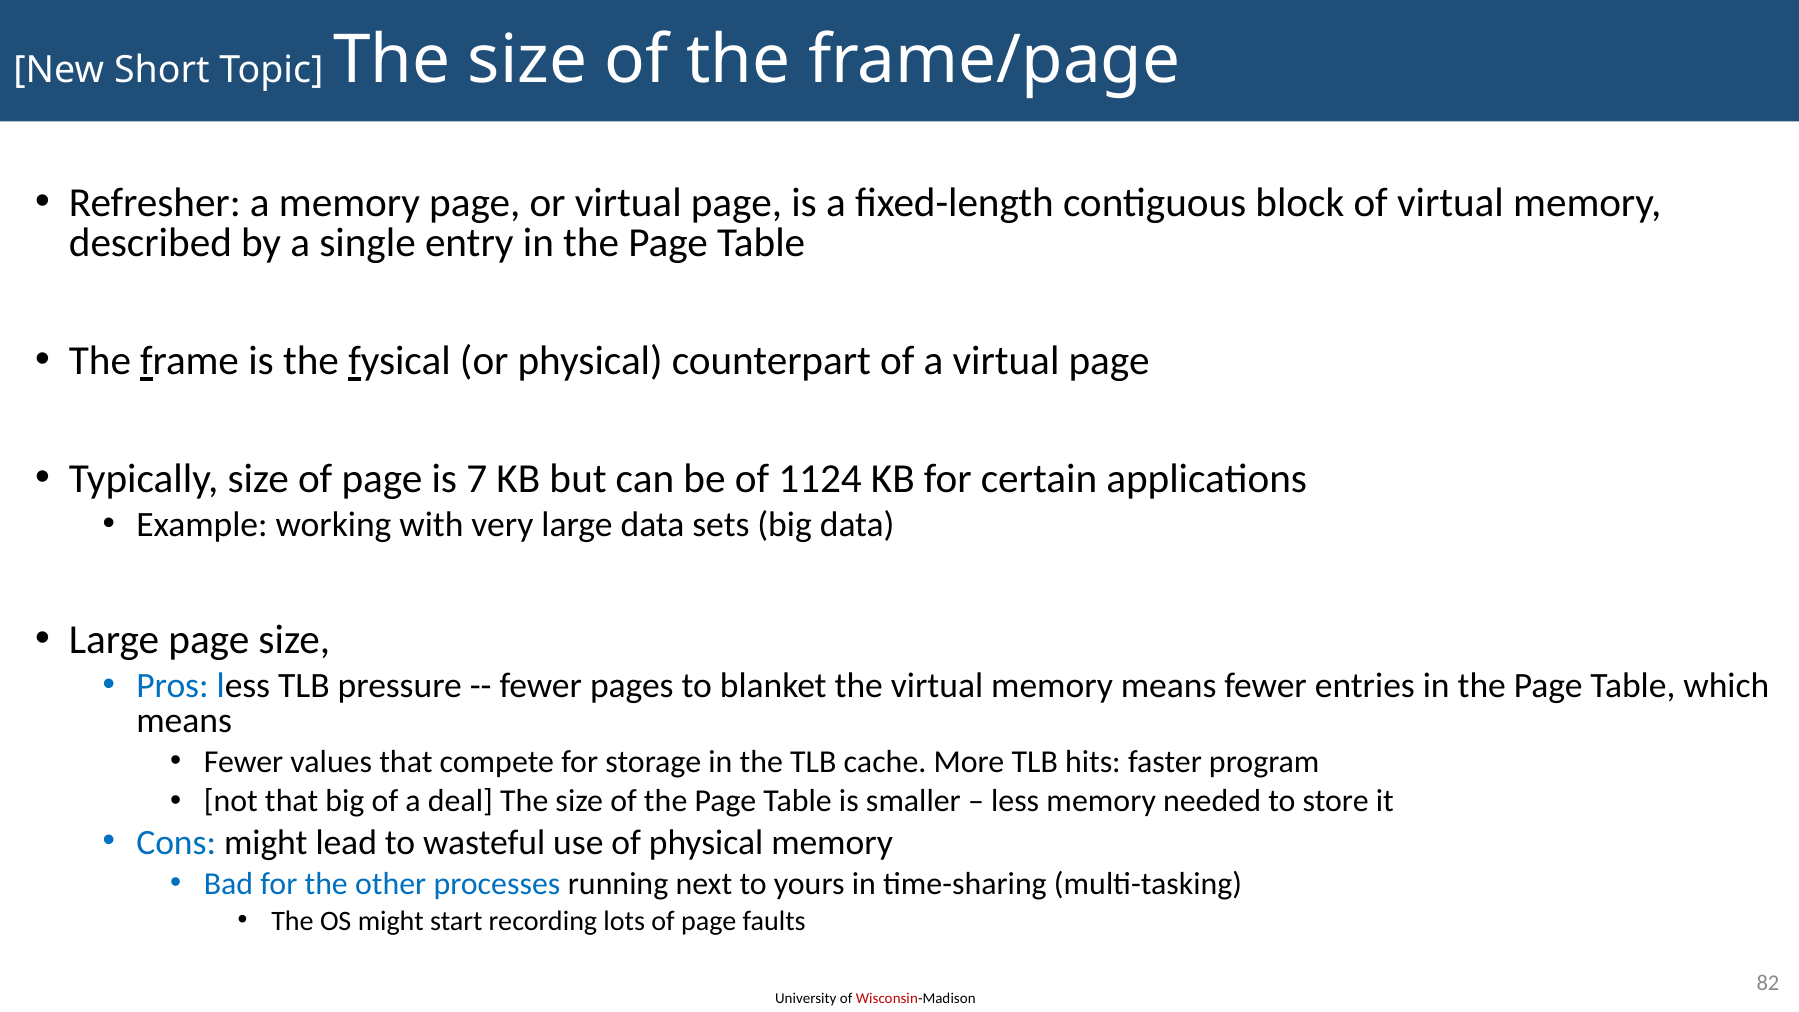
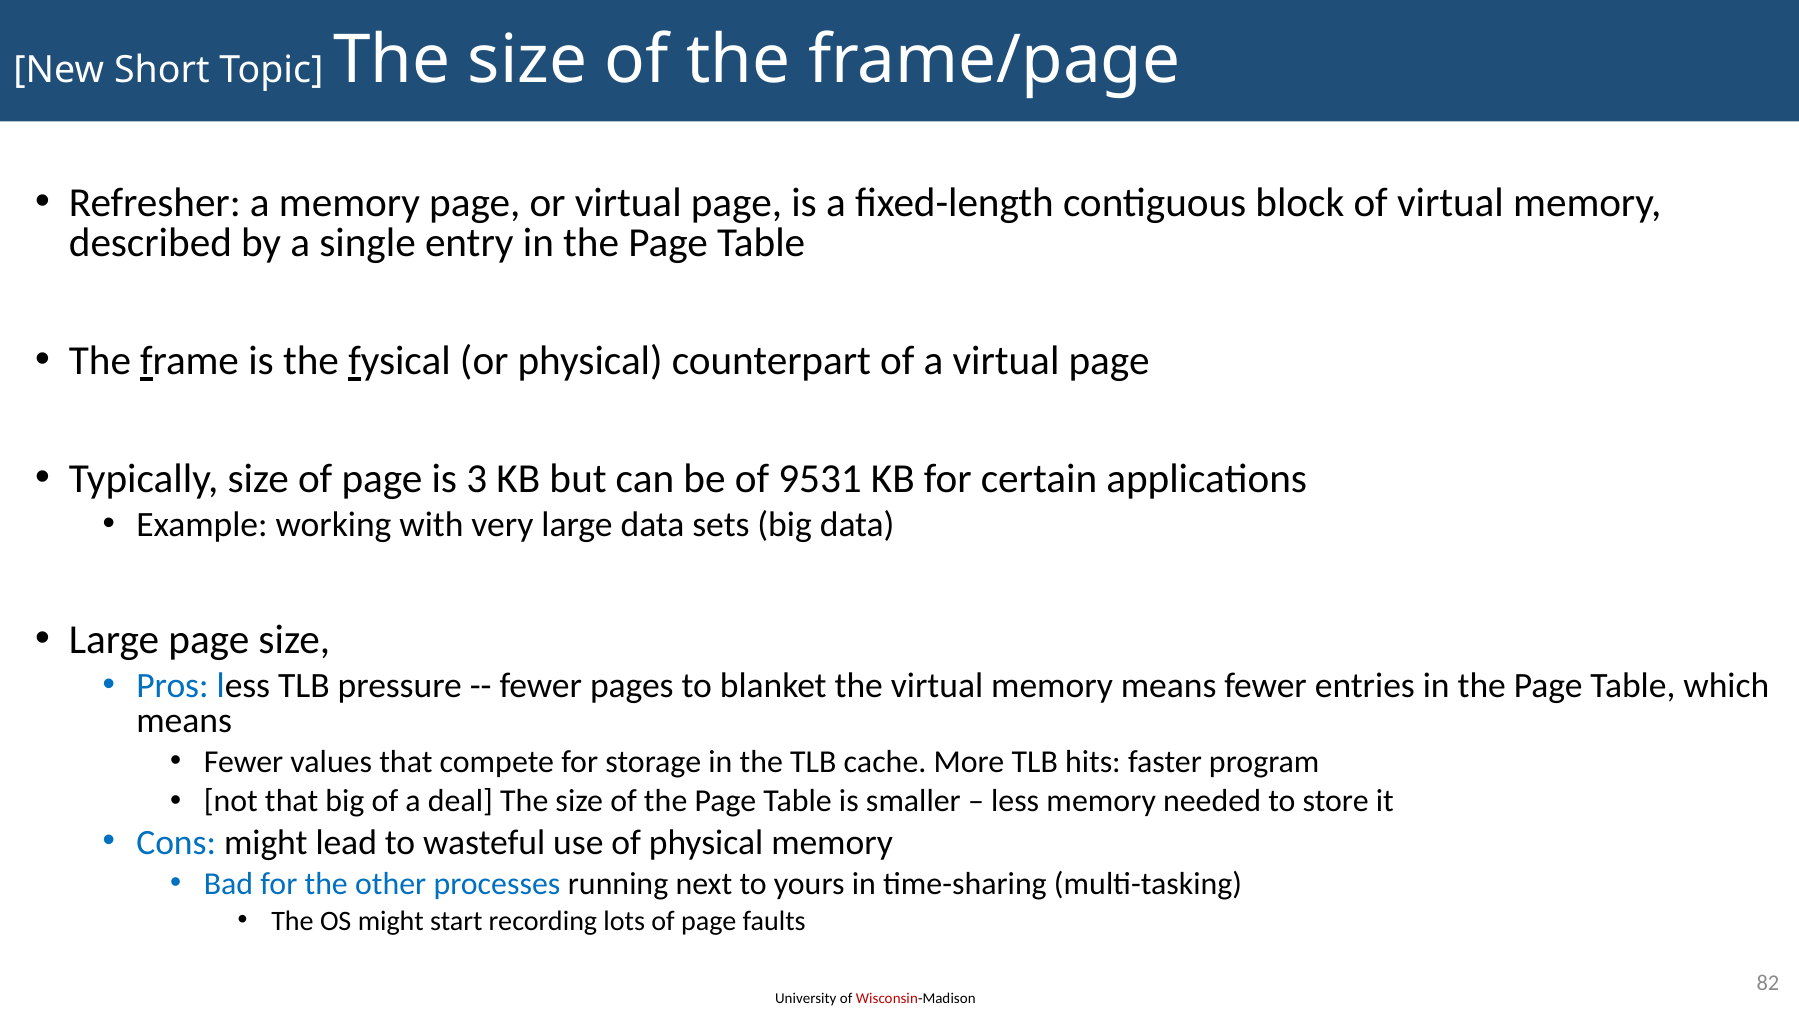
7: 7 -> 3
1124: 1124 -> 9531
